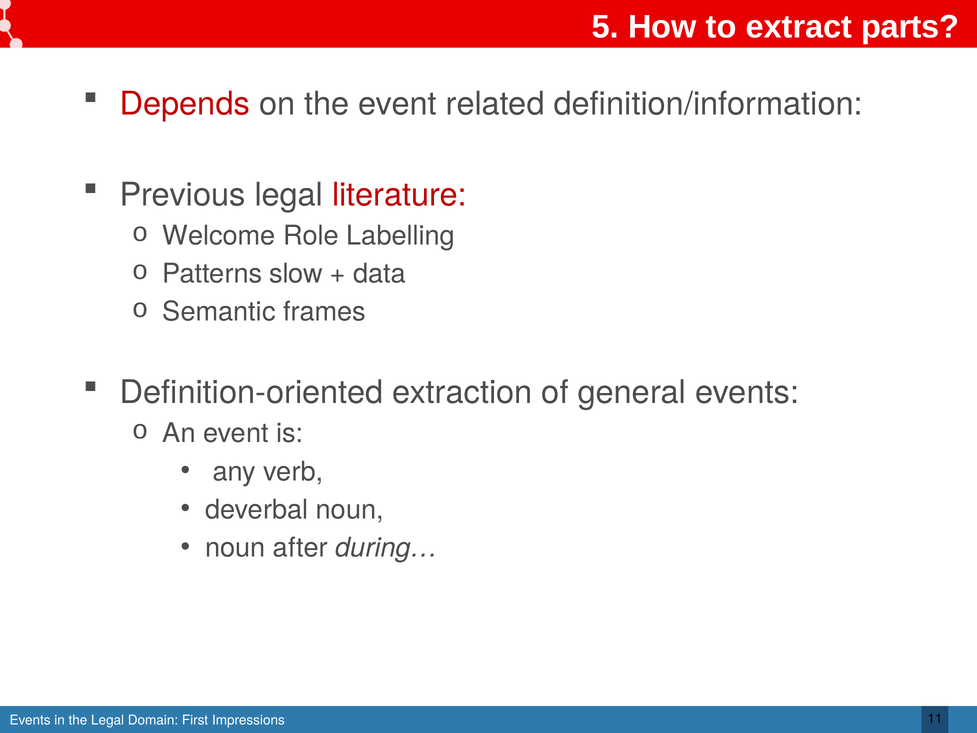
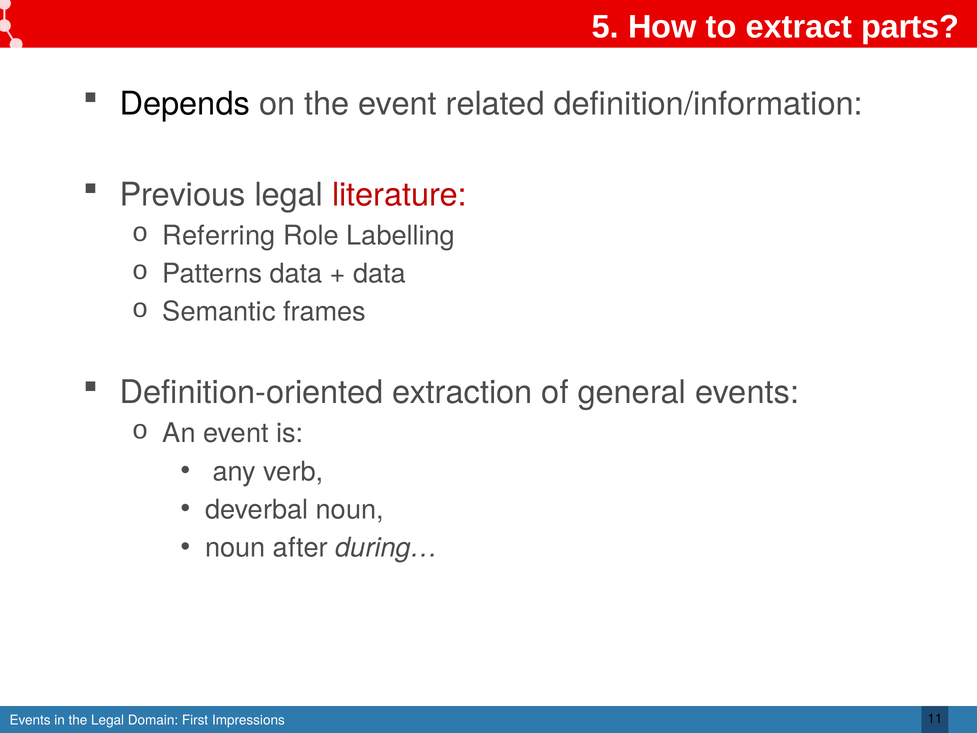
Depends colour: red -> black
Welcome: Welcome -> Referring
Patterns slow: slow -> data
